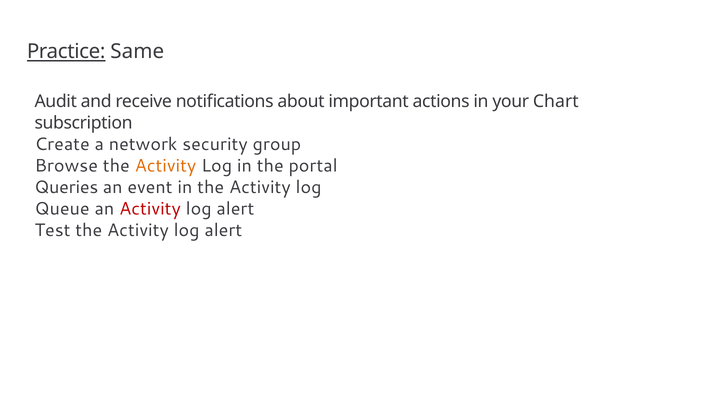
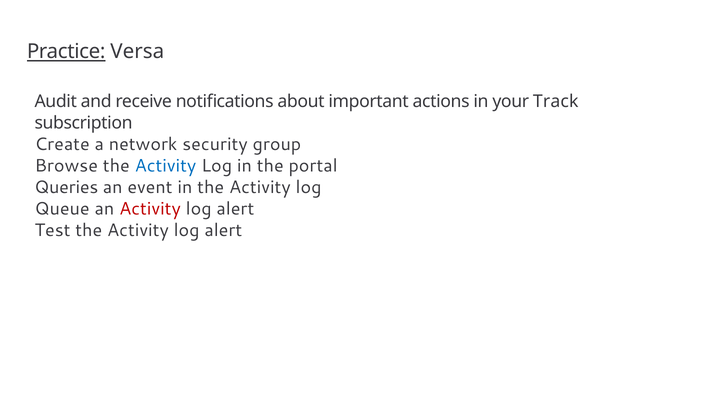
Same: Same -> Versa
Chart: Chart -> Track
Activity at (165, 166) colour: orange -> blue
